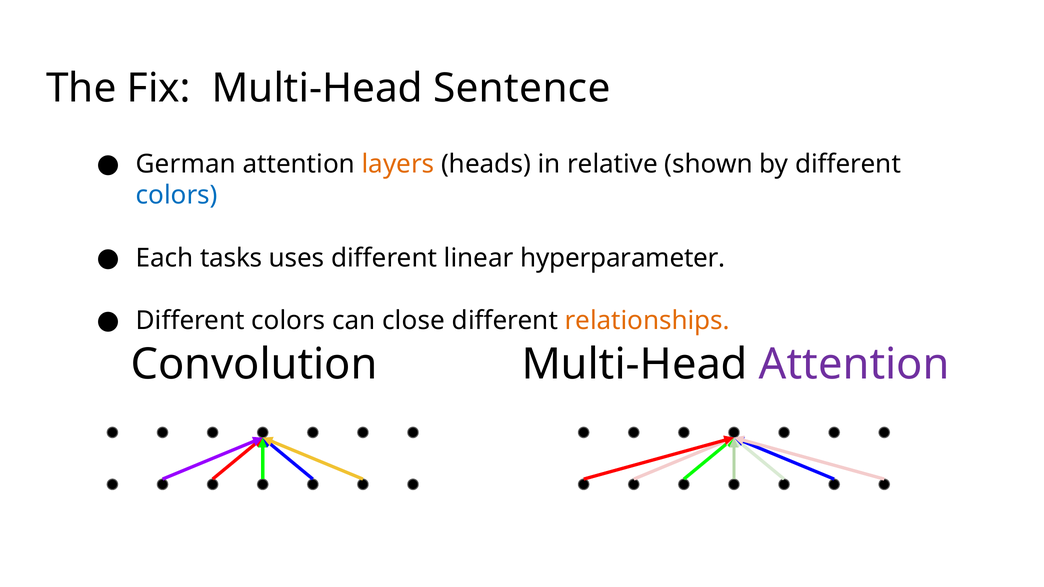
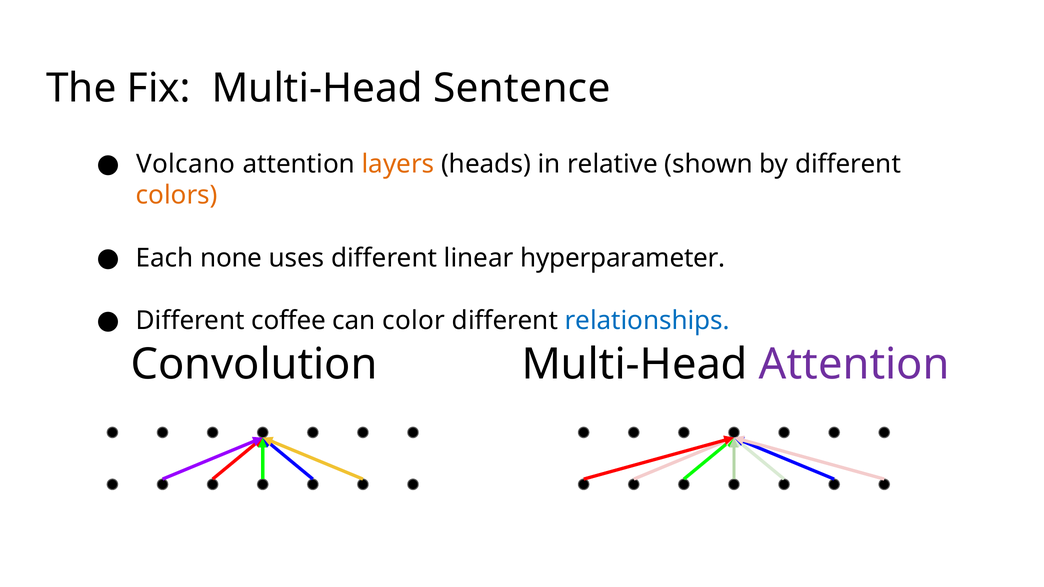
German: German -> Volcano
colors at (177, 195) colour: blue -> orange
tasks: tasks -> none
colors at (288, 321): colors -> coffee
close: close -> color
relationships colour: orange -> blue
